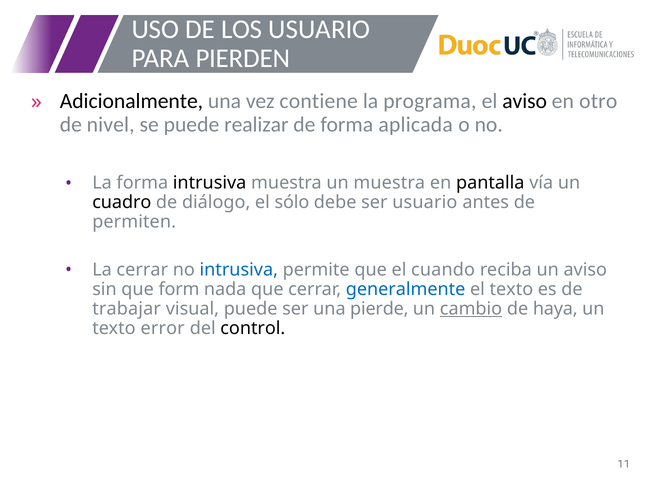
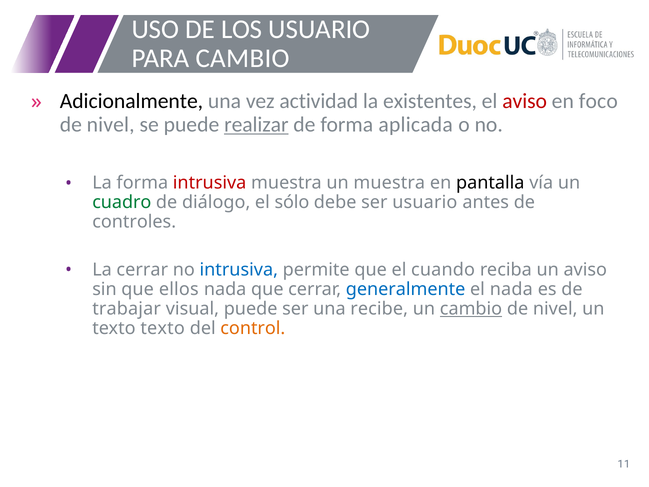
PARA PIERDEN: PIERDEN -> CAMBIO
contiene: contiene -> actividad
programa: programa -> existentes
aviso at (525, 101) colour: black -> red
otro: otro -> foco
realizar underline: none -> present
intrusiva at (210, 183) colour: black -> red
cuadro colour: black -> green
permiten: permiten -> controles
form: form -> ellos
el texto: texto -> nada
pierde: pierde -> recibe
haya at (555, 309): haya -> nivel
texto error: error -> texto
control colour: black -> orange
